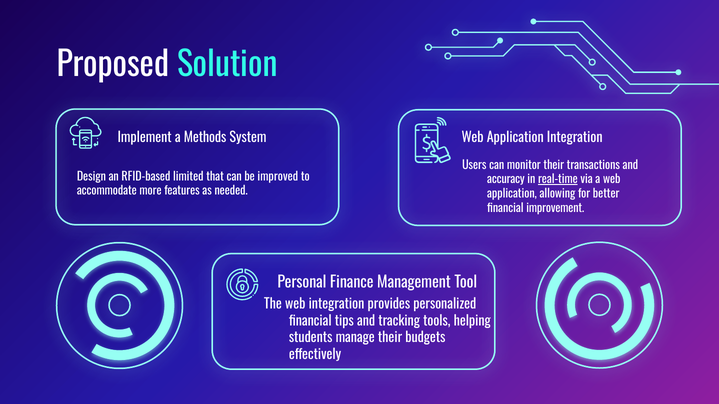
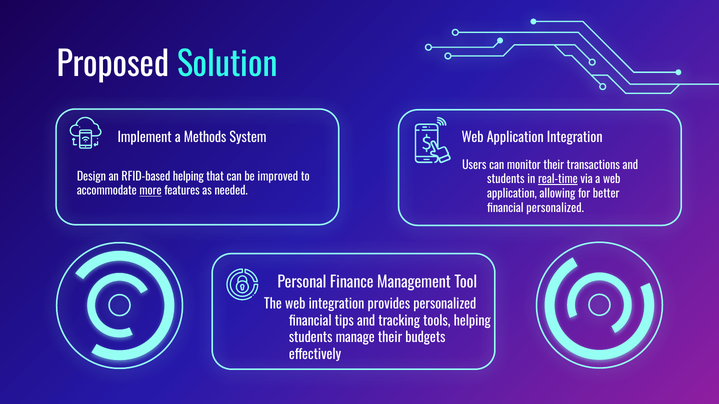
RFID-based limited: limited -> helping
accuracy at (506, 180): accuracy -> students
more underline: none -> present
financial improvement: improvement -> personalized
